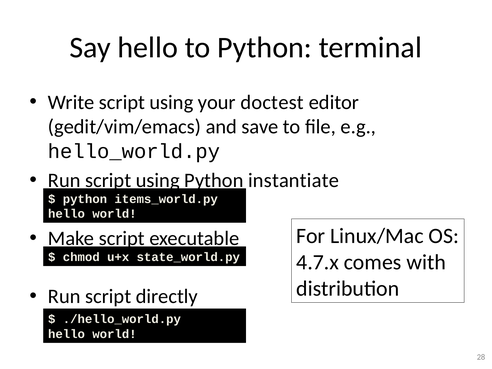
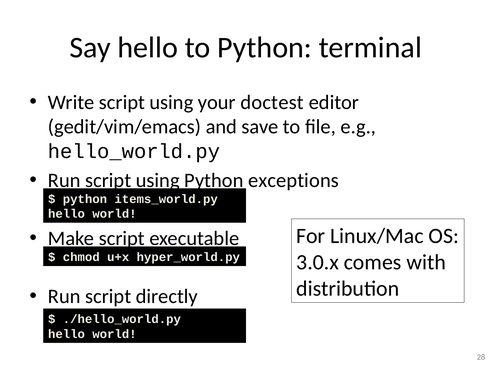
instantiate: instantiate -> exceptions
state_world.py: state_world.py -> hyper_world.py
4.7.x: 4.7.x -> 3.0.x
